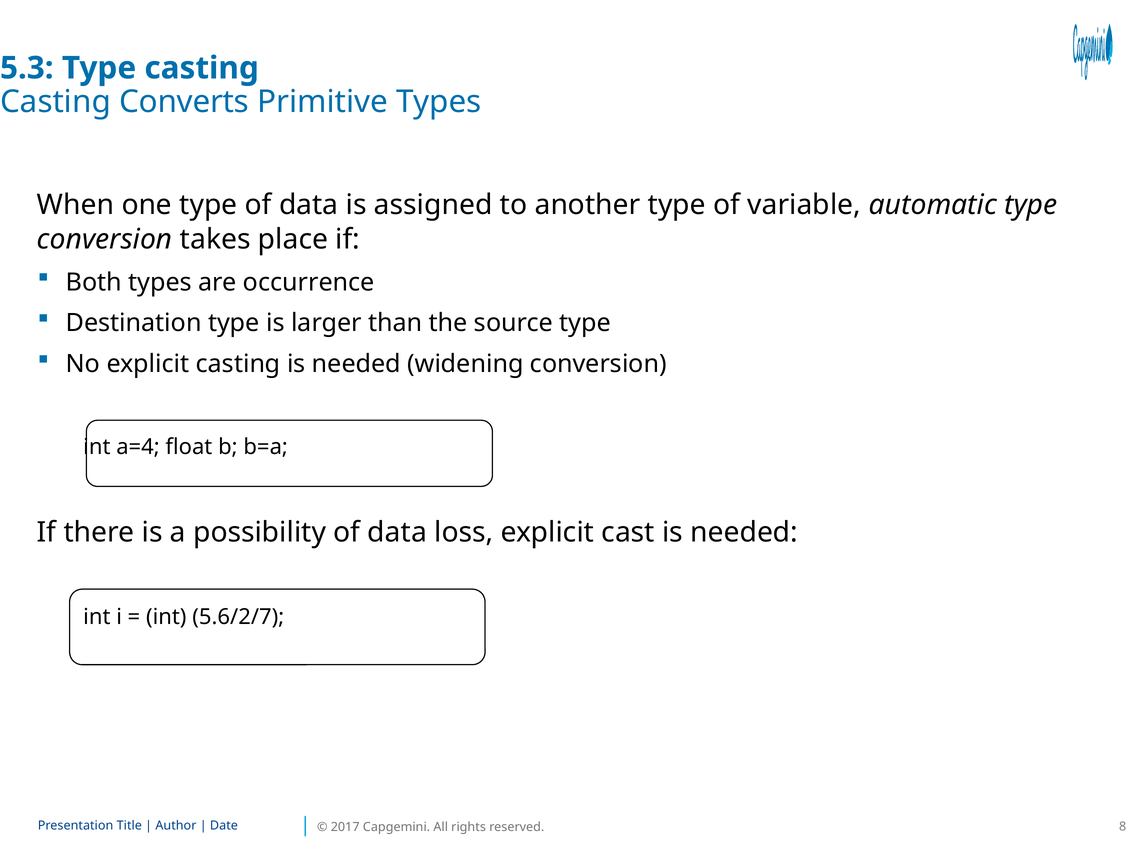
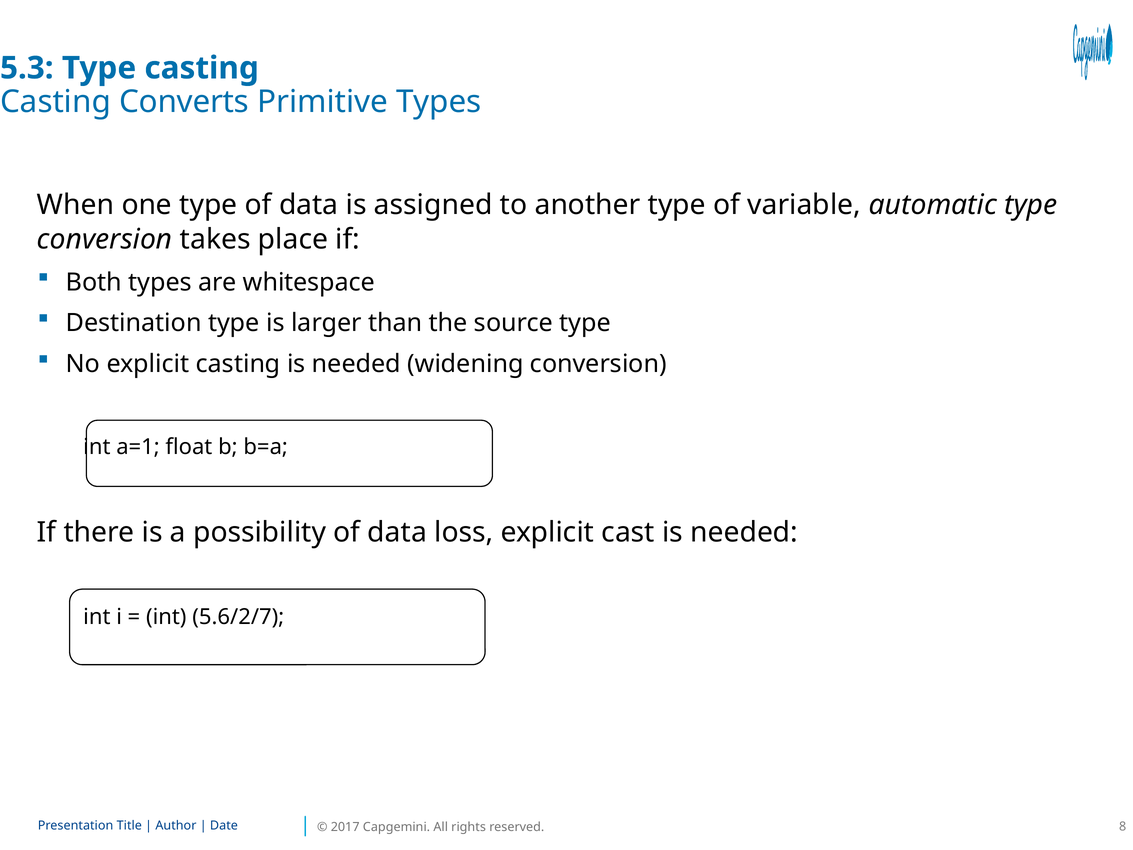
occurrence: occurrence -> whitespace
a=4: a=4 -> a=1
